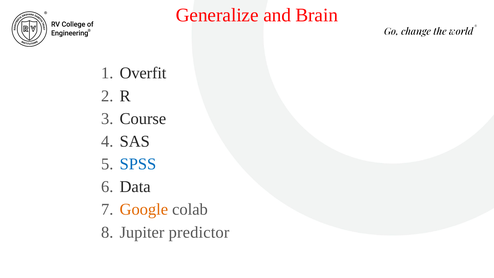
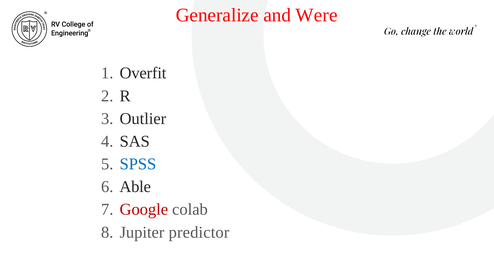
Brain: Brain -> Were
Course: Course -> Outlier
Data: Data -> Able
Google colour: orange -> red
